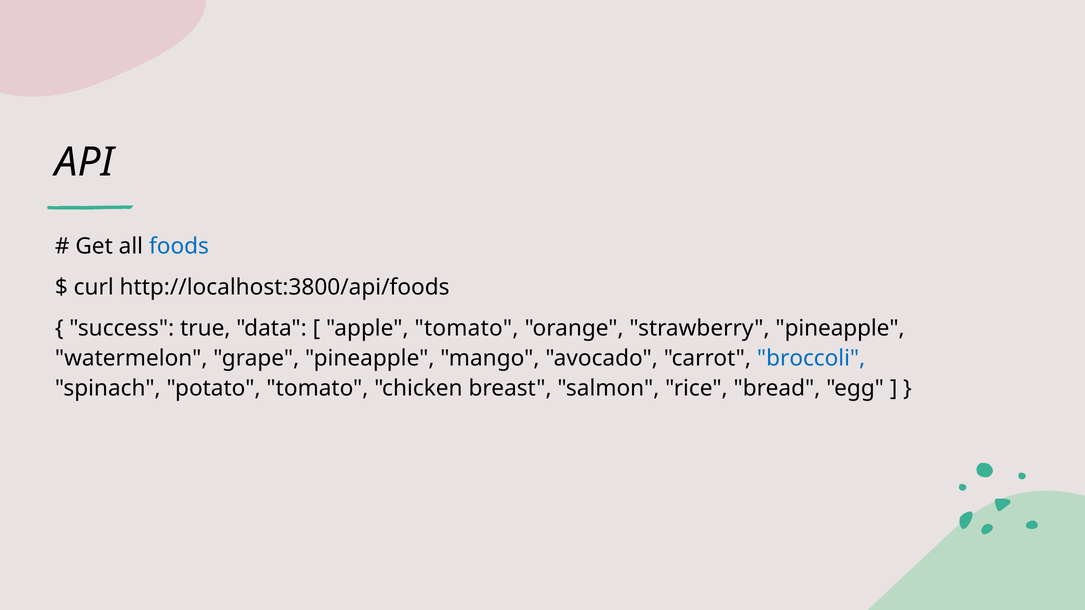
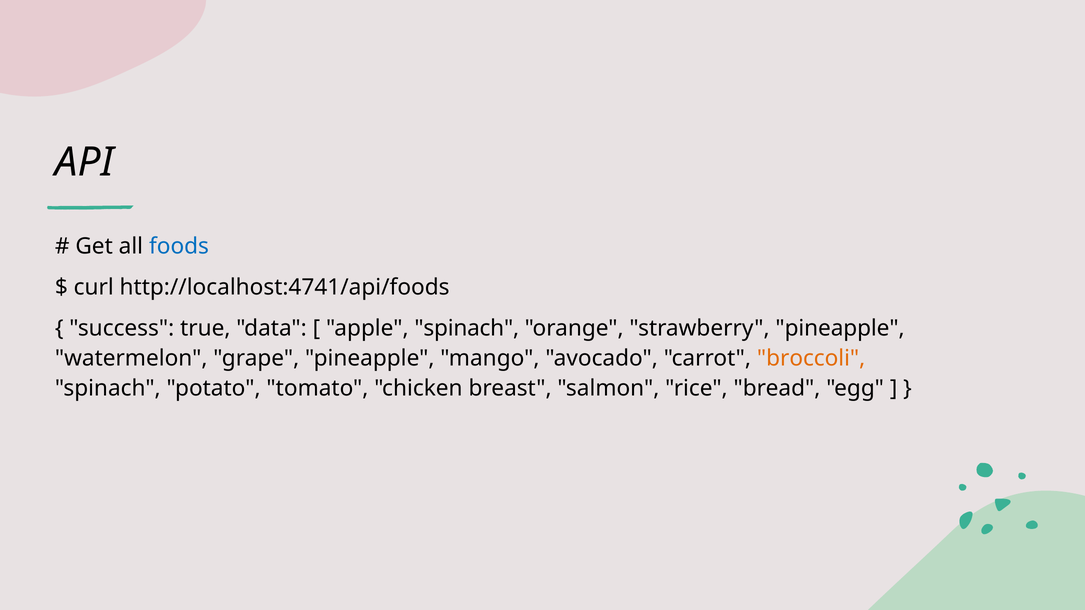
http://localhost:3800/api/foods: http://localhost:3800/api/foods -> http://localhost:4741/api/foods
apple tomato: tomato -> spinach
broccoli colour: blue -> orange
